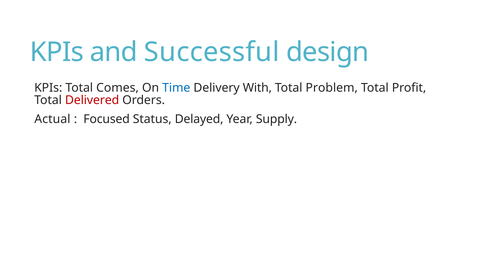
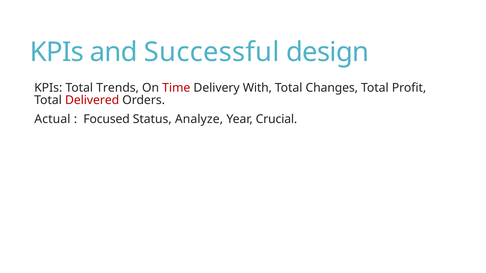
Comes: Comes -> Trends
Time colour: blue -> red
Problem: Problem -> Changes
Delayed: Delayed -> Analyze
Supply: Supply -> Crucial
